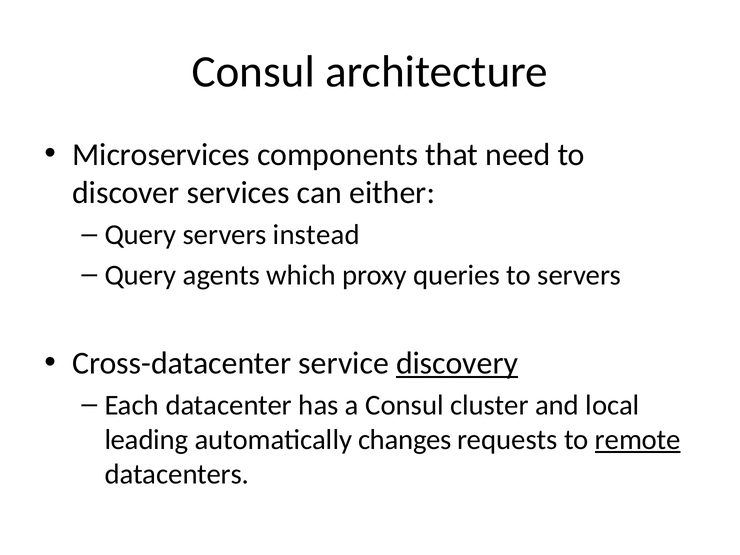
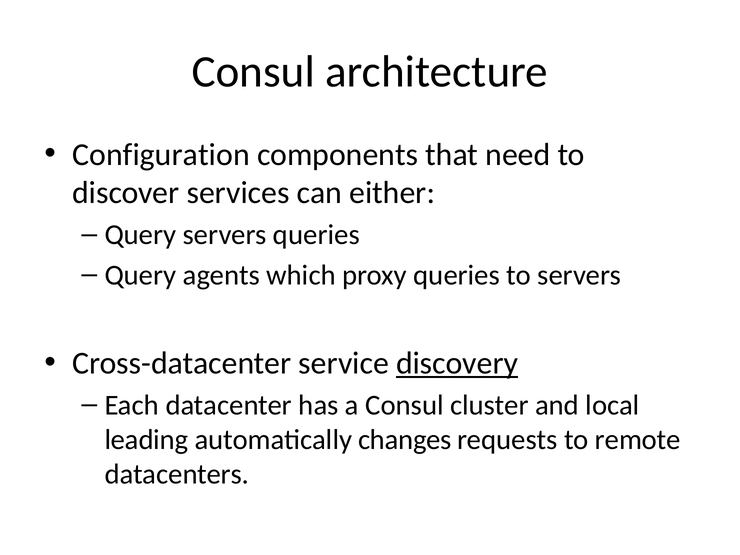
Microservices: Microservices -> Configuration
servers instead: instead -> queries
remote underline: present -> none
